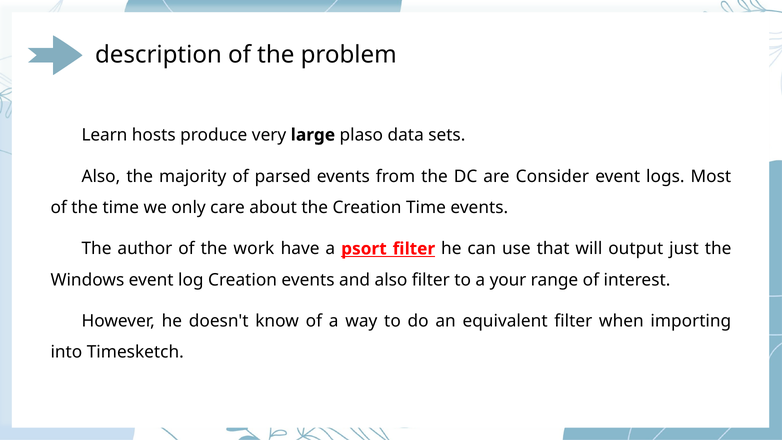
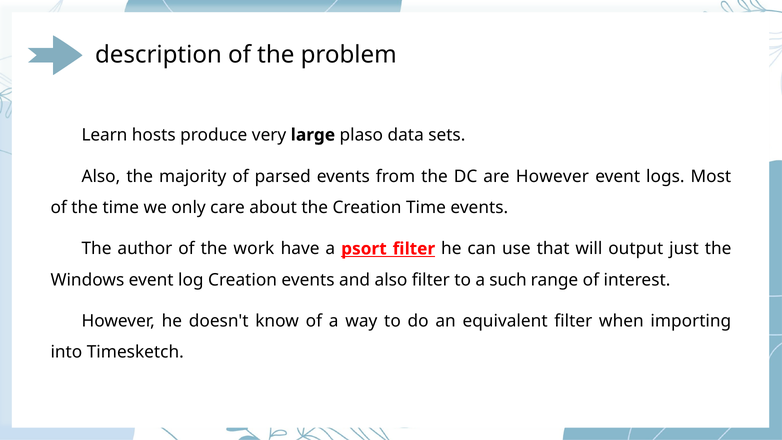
are Consider: Consider -> However
your: your -> such
